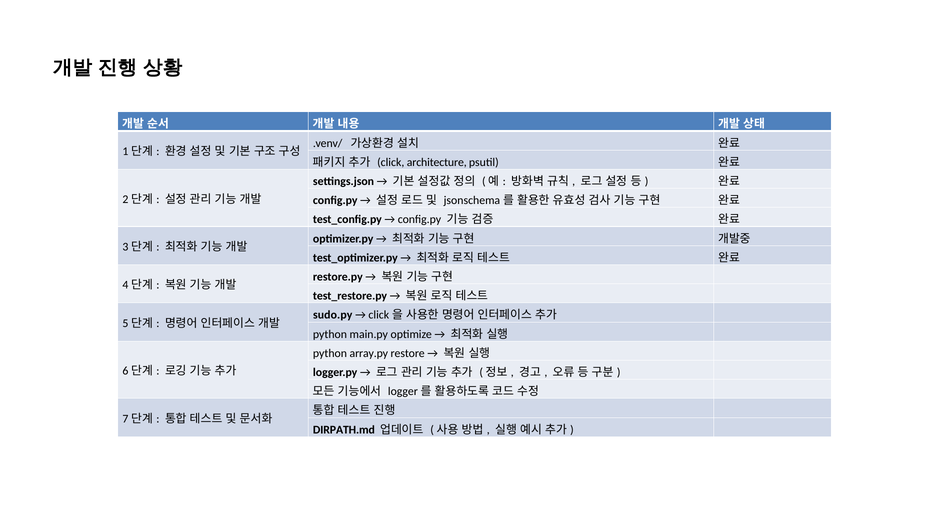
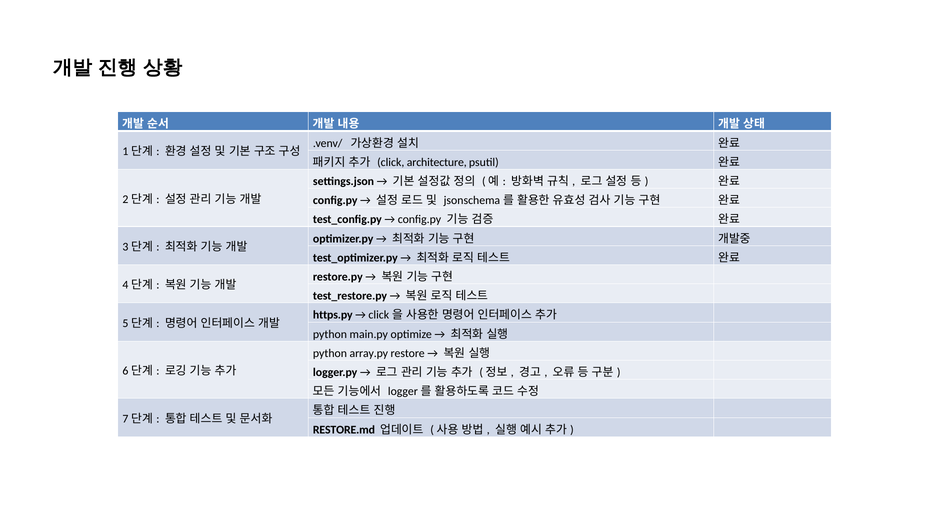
sudo.py: sudo.py -> https.py
DIRPATH.md: DIRPATH.md -> RESTORE.md
